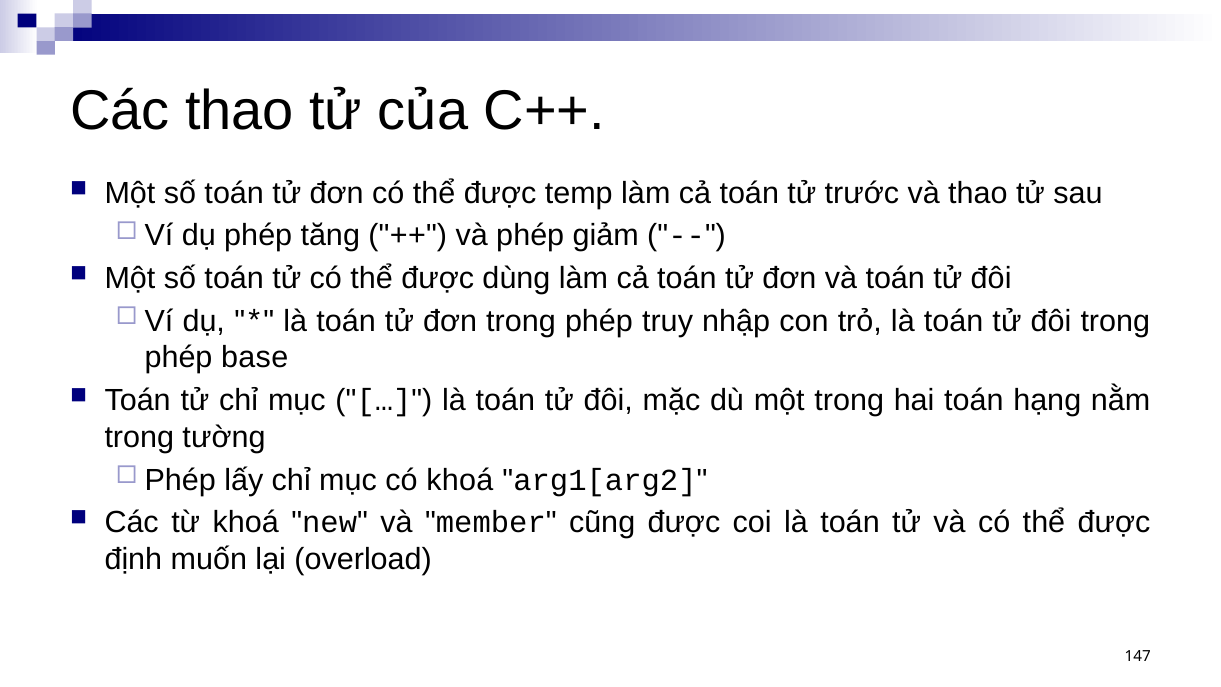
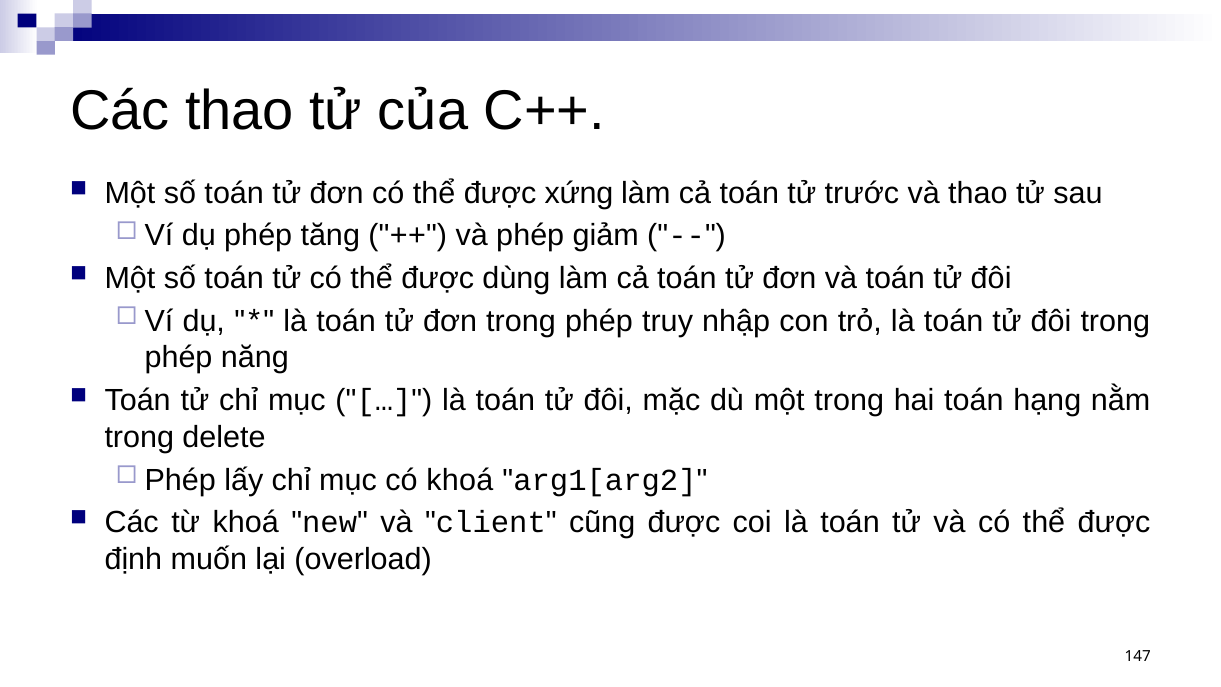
temp: temp -> xứng
base: base -> năng
tường: tường -> delete
member: member -> client
